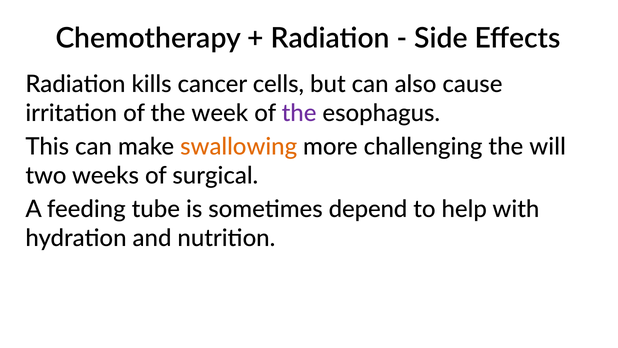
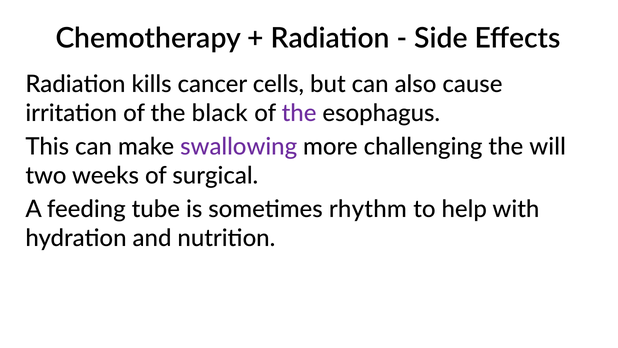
week: week -> black
swallowing colour: orange -> purple
depend: depend -> rhythm
